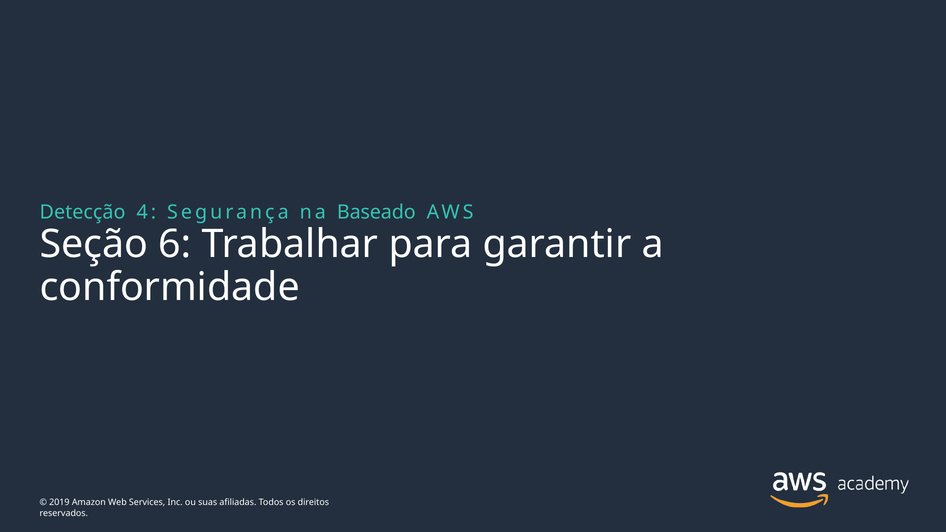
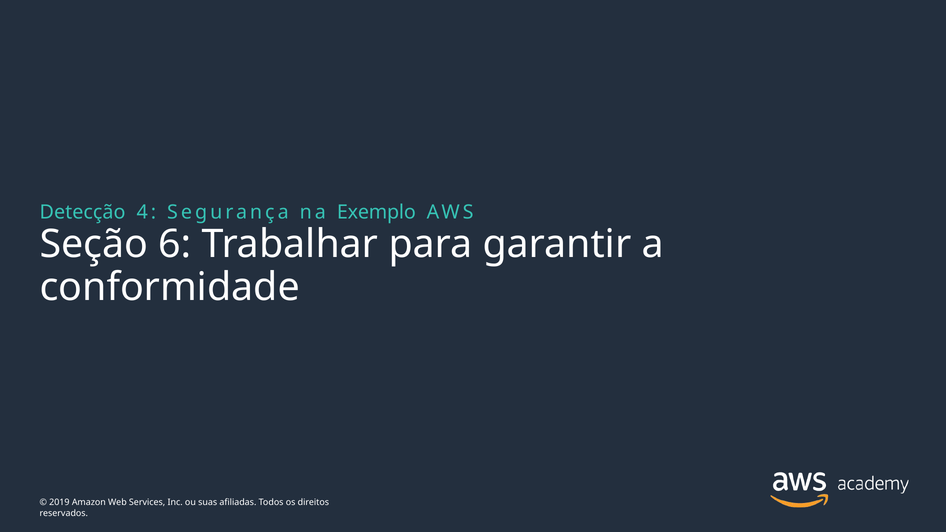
Baseado: Baseado -> Exemplo
